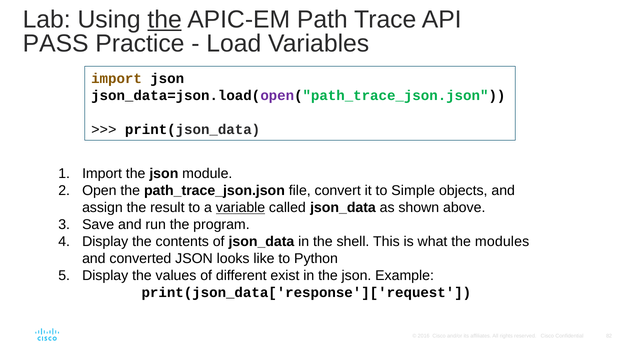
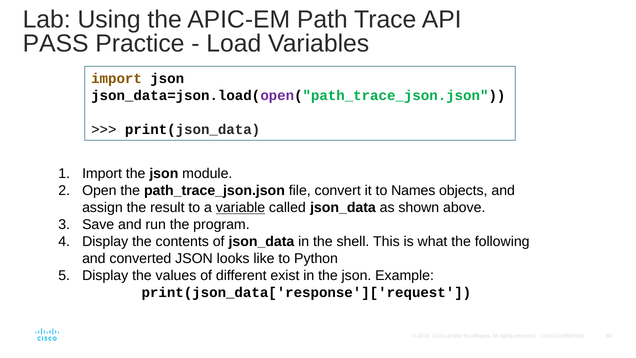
the at (165, 20) underline: present -> none
Simple: Simple -> Names
modules: modules -> following
